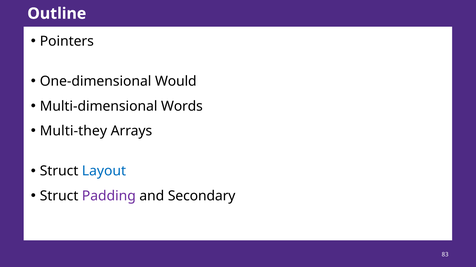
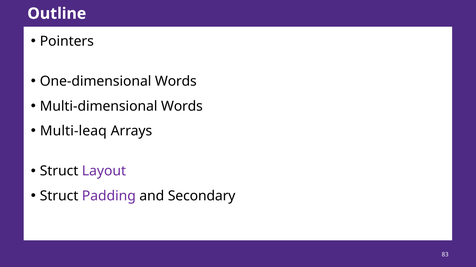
One-dimensional Would: Would -> Words
Multi-they: Multi-they -> Multi-leaq
Layout colour: blue -> purple
